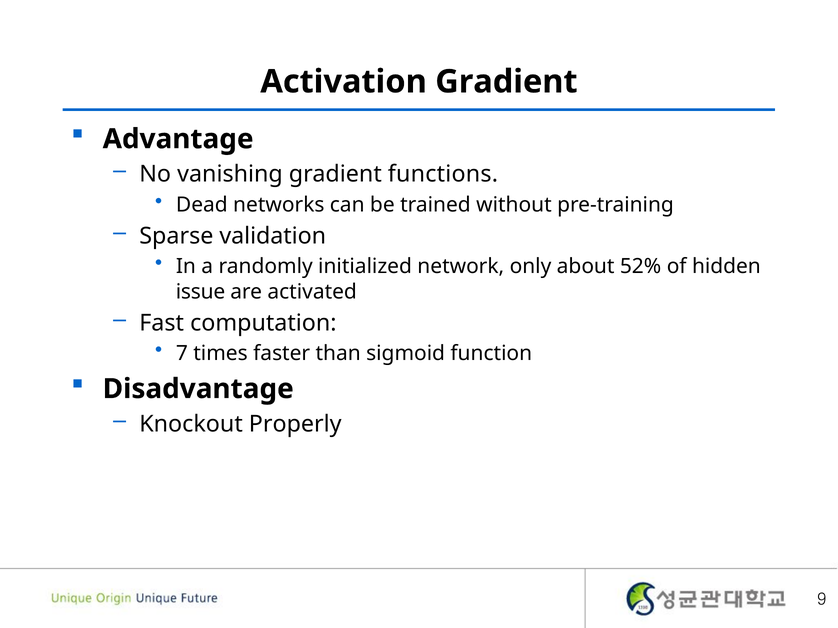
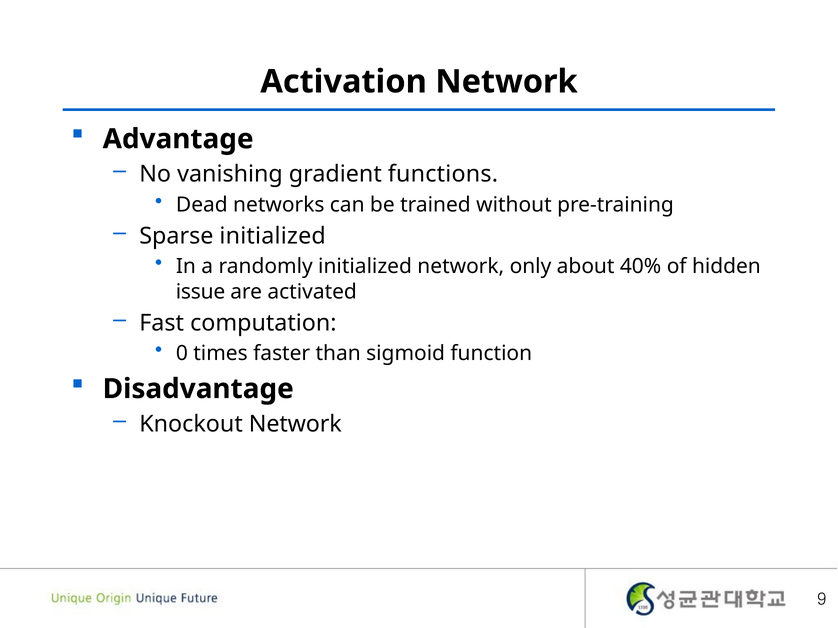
Activation Gradient: Gradient -> Network
Sparse validation: validation -> initialized
52%: 52% -> 40%
7: 7 -> 0
Knockout Properly: Properly -> Network
